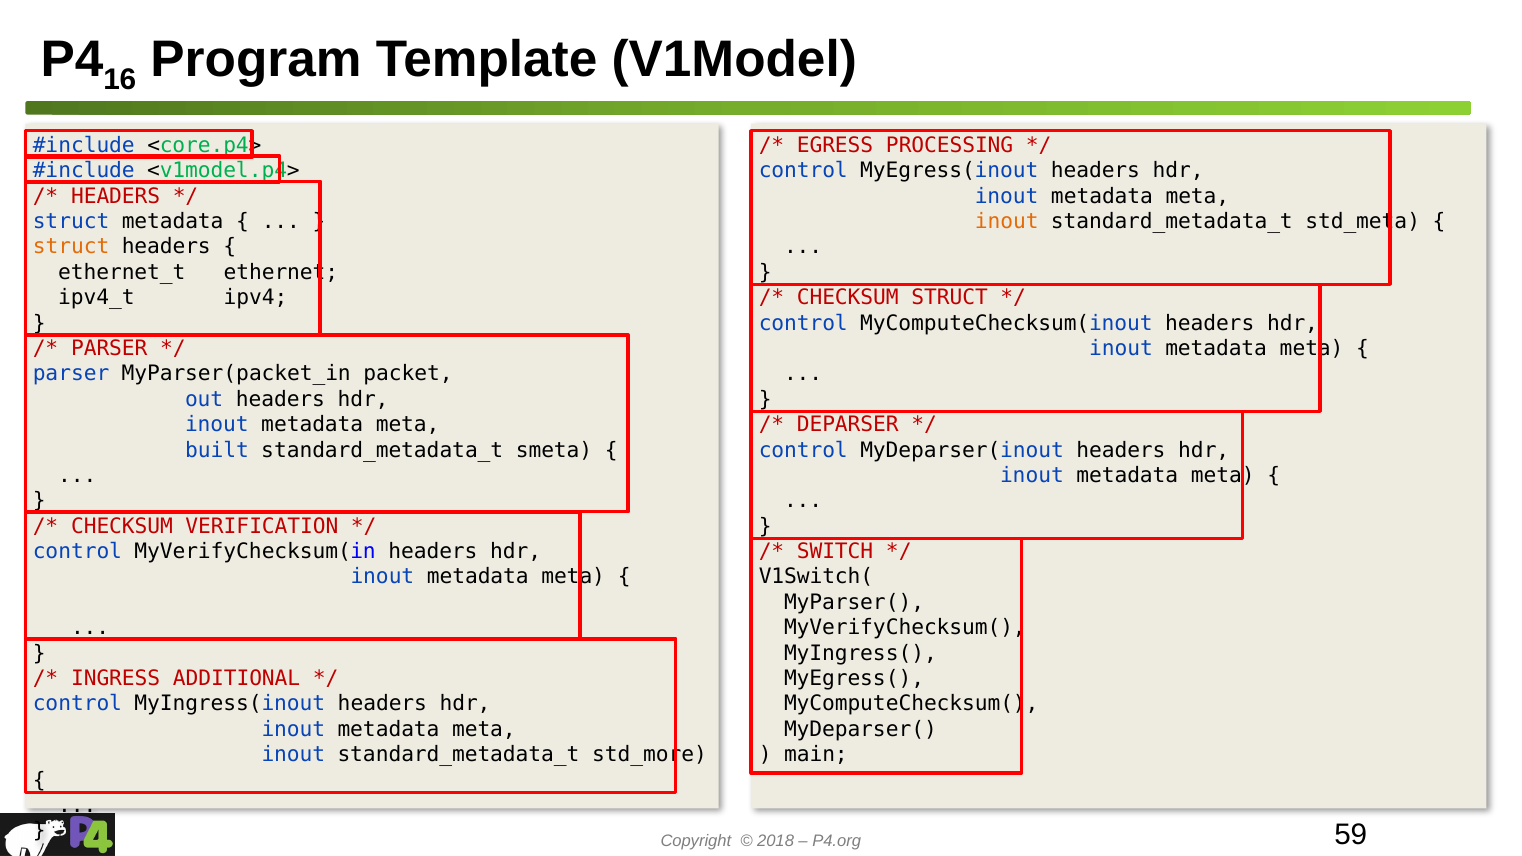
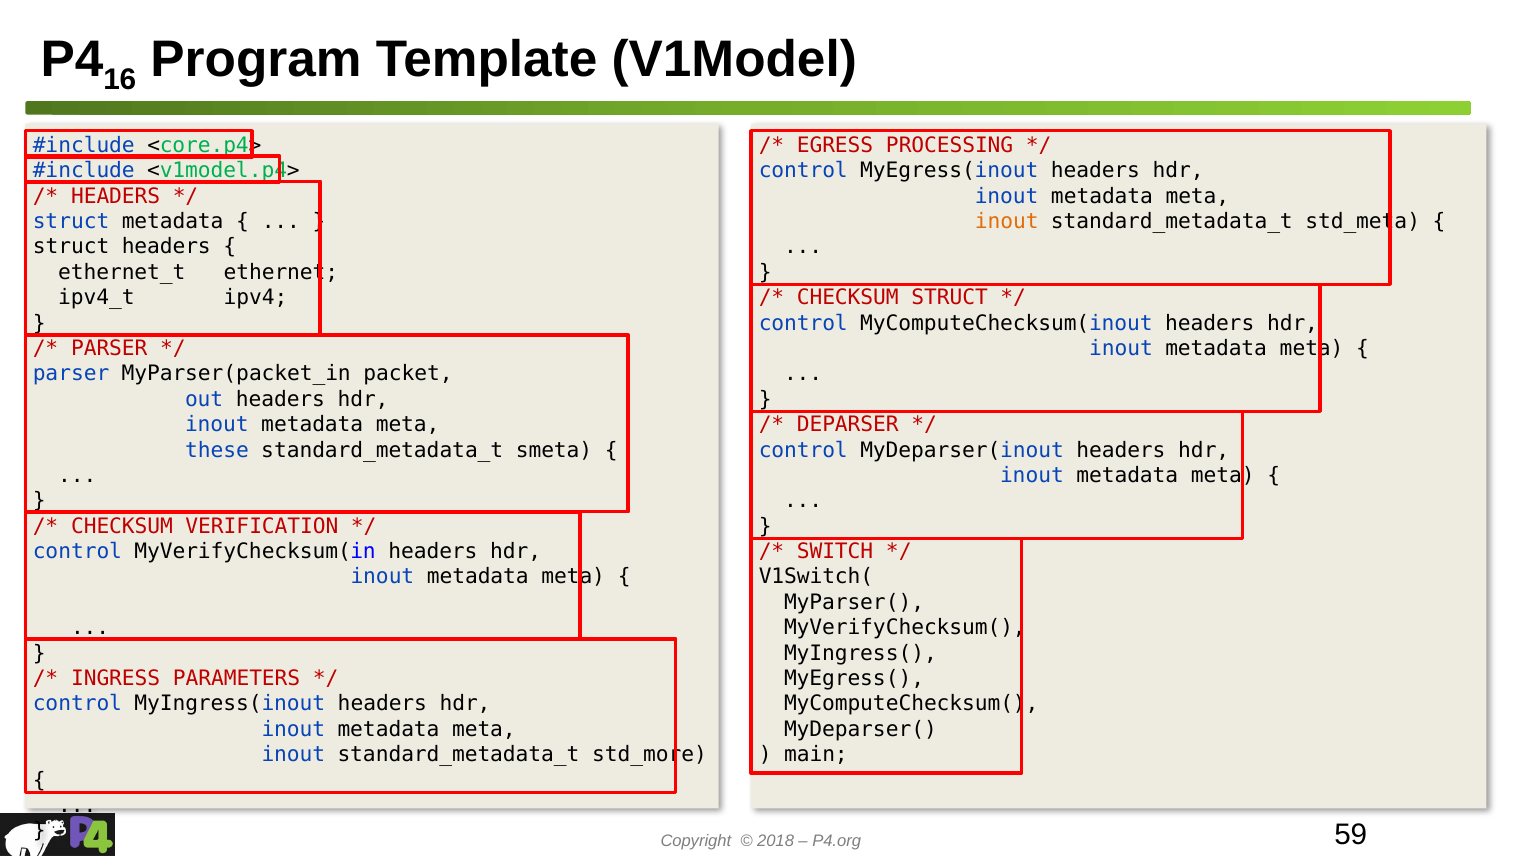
struct at (71, 247) colour: orange -> black
built: built -> these
ADDITIONAL: ADDITIONAL -> PARAMETERS
